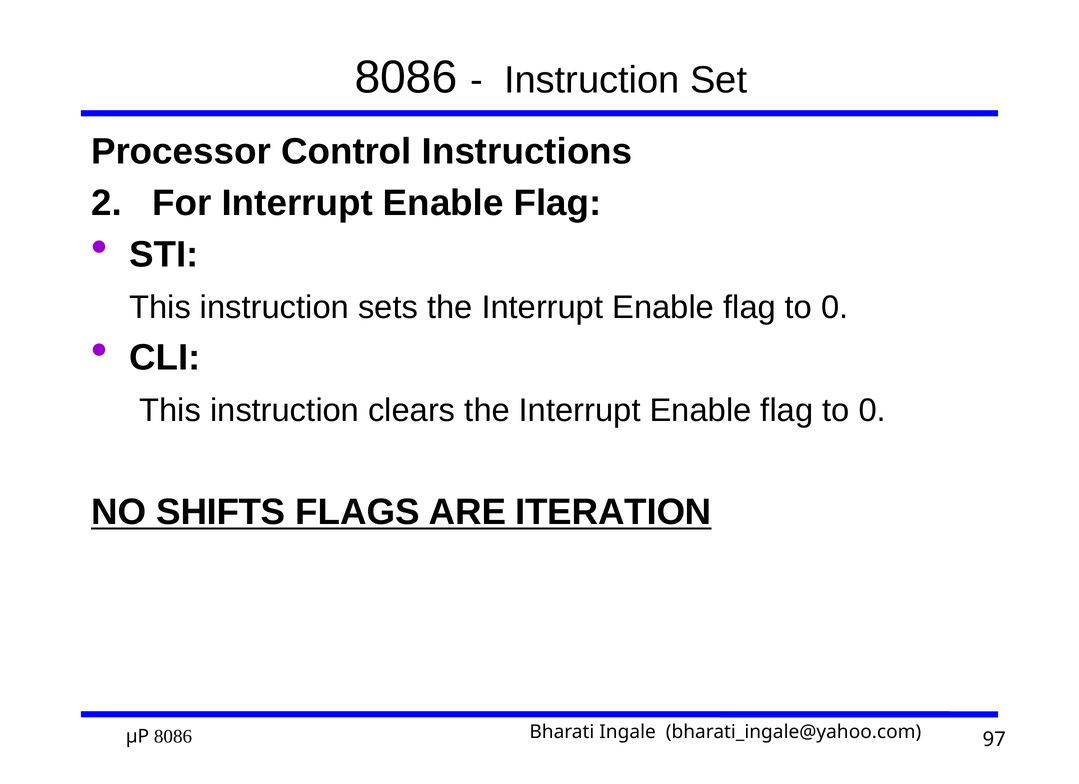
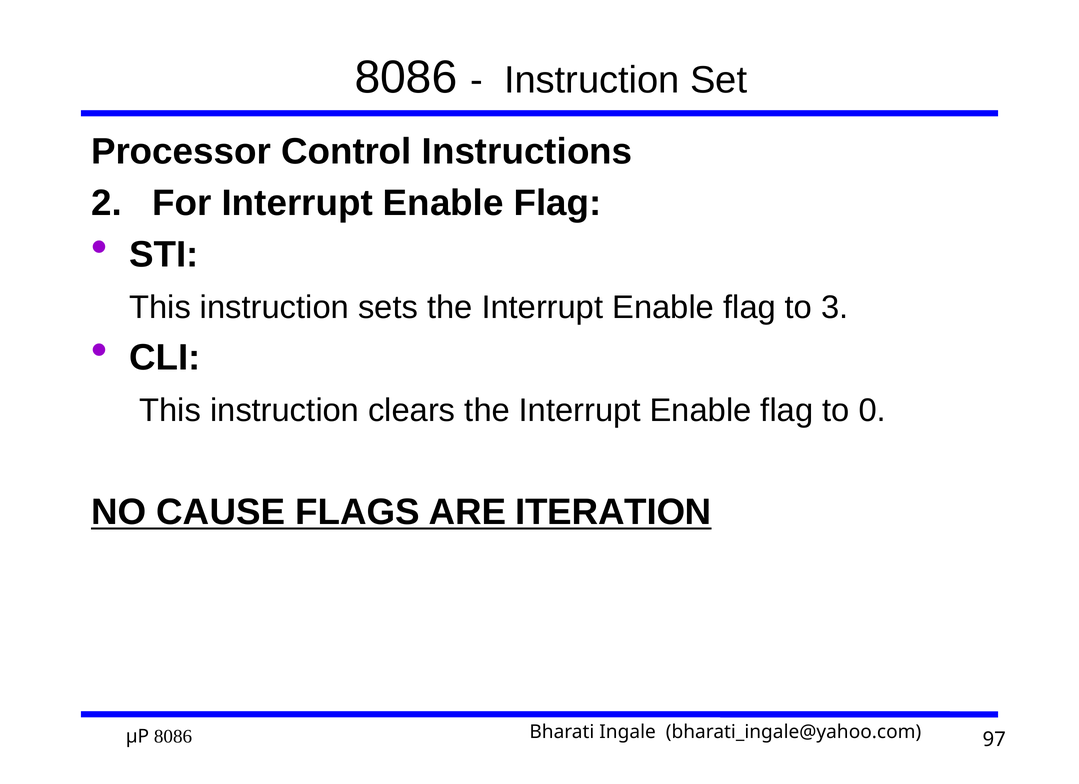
0 at (835, 308): 0 -> 3
SHIFTS: SHIFTS -> CAUSE
